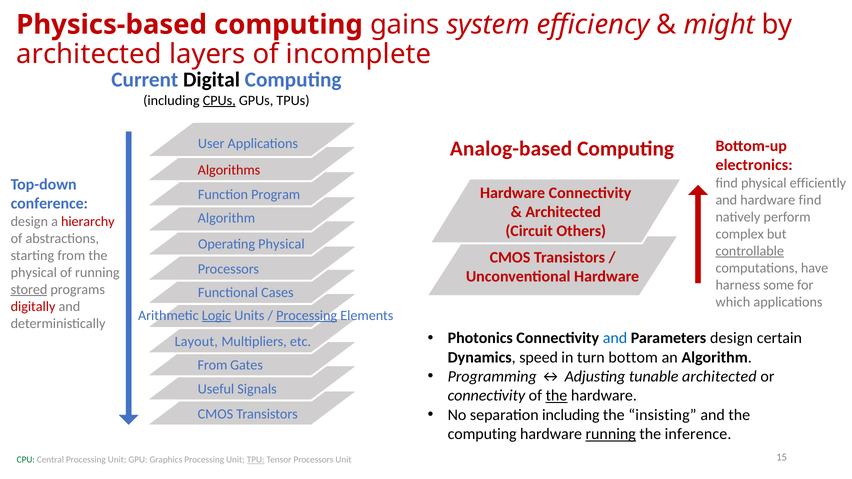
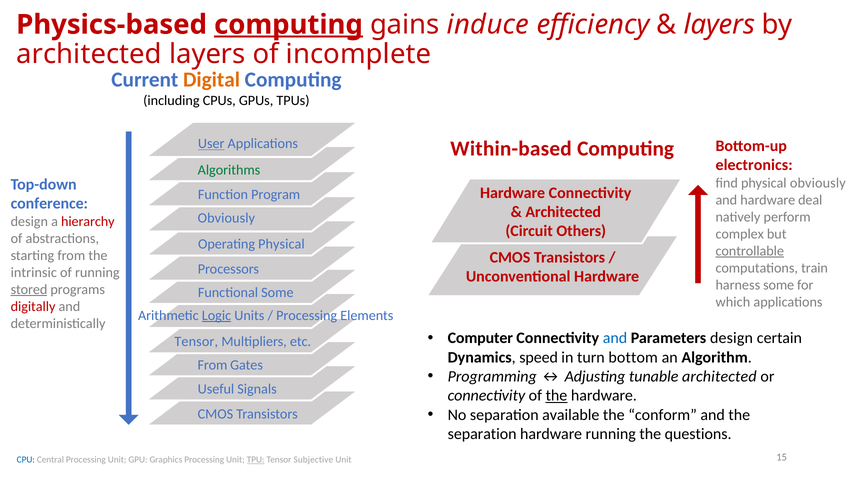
computing at (288, 25) underline: none -> present
system: system -> induce
might at (719, 25): might -> layers
Digital colour: black -> orange
CPUs underline: present -> none
User underline: none -> present
Analog-based: Analog-based -> Within-based
Algorithms colour: red -> green
physical efficiently: efficiently -> obviously
hardware find: find -> deal
Algorithm at (226, 218): Algorithm -> Obviously
have: have -> train
physical at (34, 273): physical -> intrinsic
Functional Cases: Cases -> Some
Processing at (307, 316) underline: present -> none
Photonics: Photonics -> Computer
Layout at (196, 342): Layout -> Tensor
separation including: including -> available
insisting: insisting -> conform
computing at (482, 434): computing -> separation
running at (611, 434) underline: present -> none
inference: inference -> questions
CPU colour: green -> blue
Tensor Processors: Processors -> Subjective
